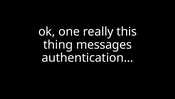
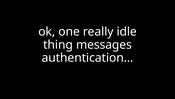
this: this -> idle
